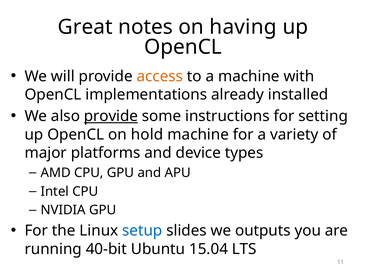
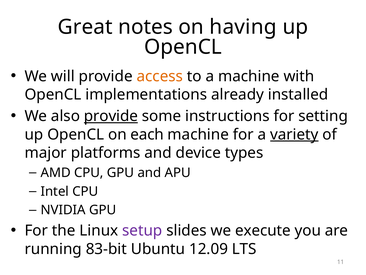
hold: hold -> each
variety underline: none -> present
setup colour: blue -> purple
outputs: outputs -> execute
40-bit: 40-bit -> 83-bit
15.04: 15.04 -> 12.09
